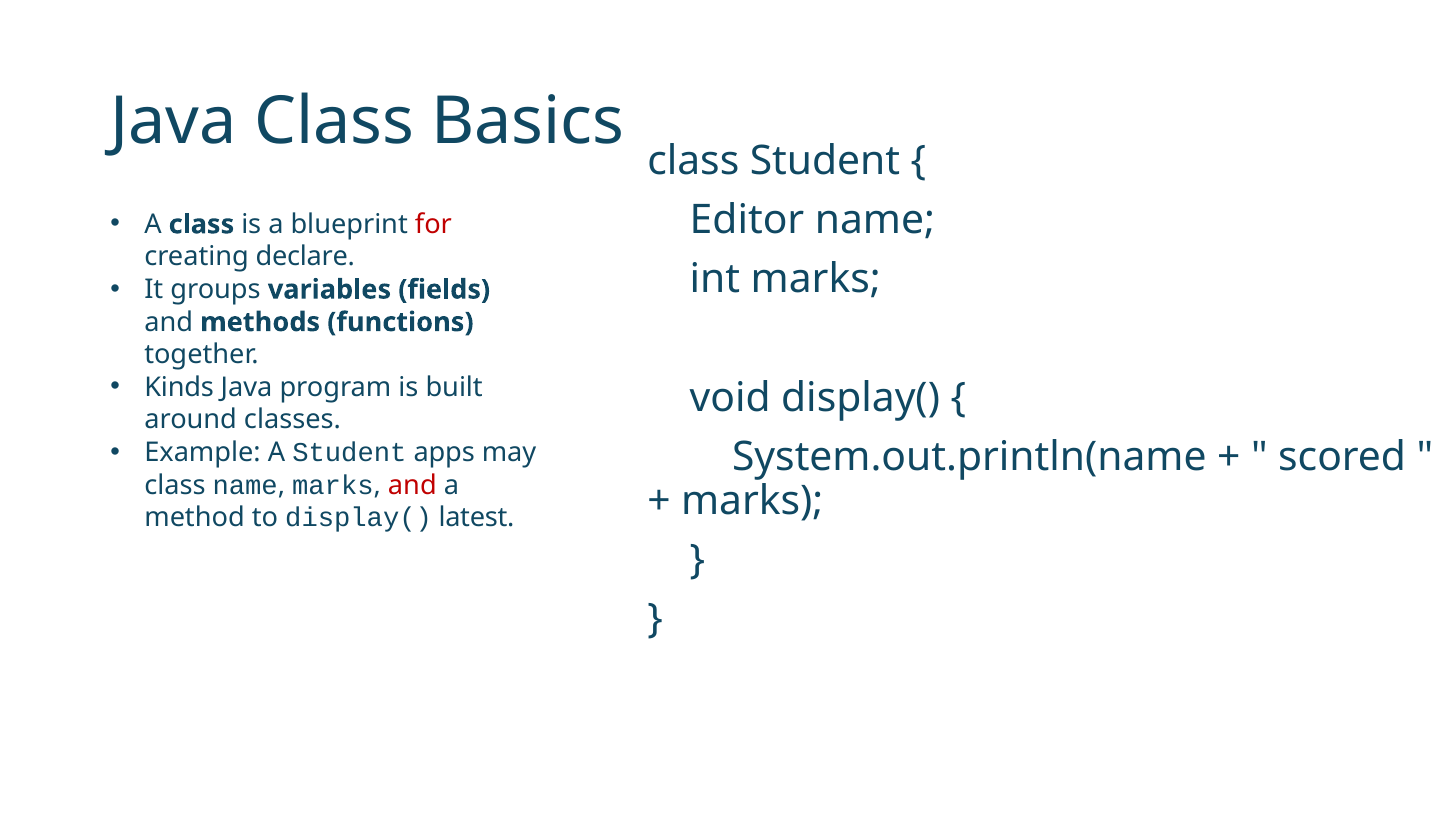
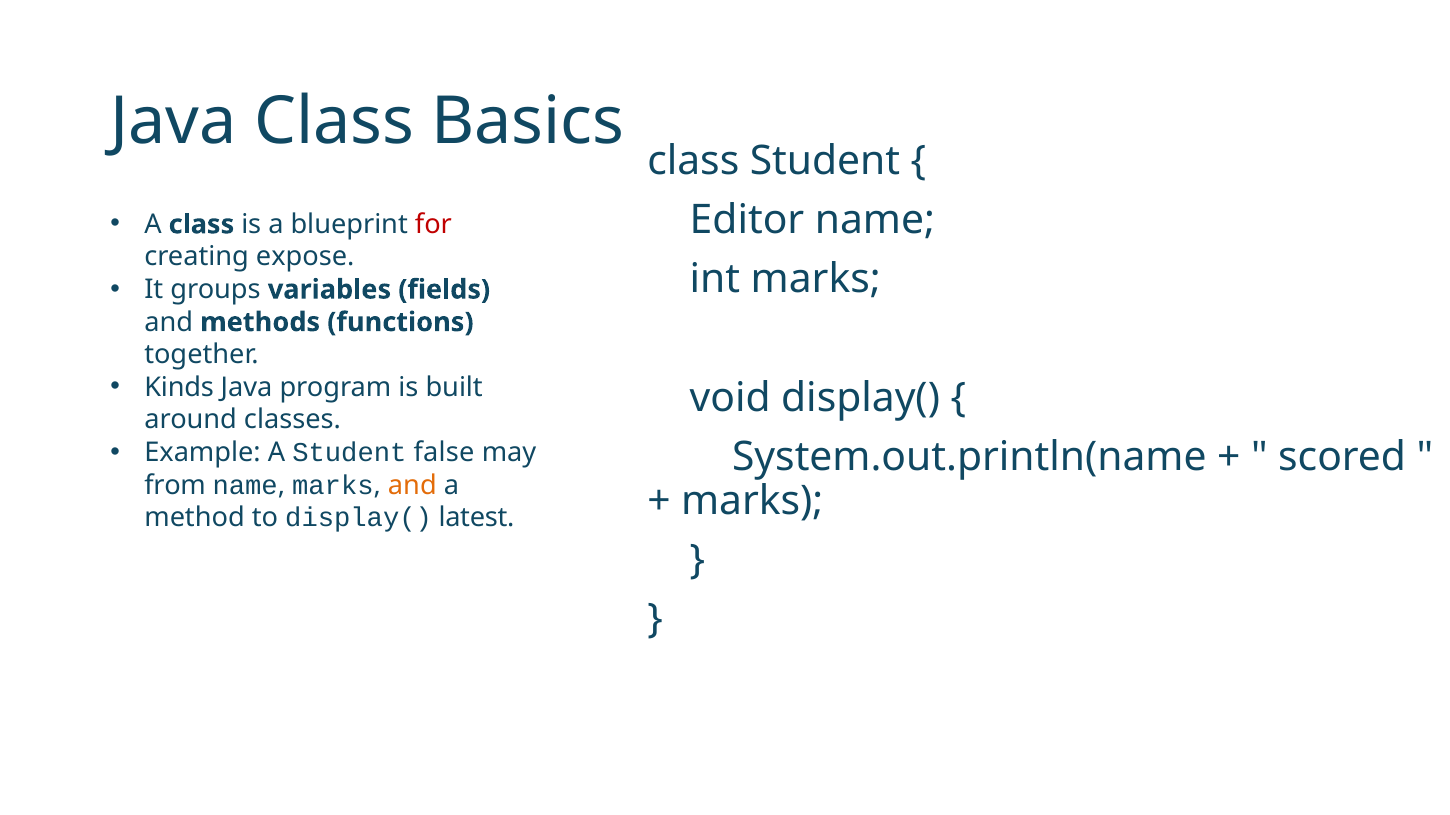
declare: declare -> expose
apps: apps -> false
class at (175, 486): class -> from
and at (412, 486) colour: red -> orange
